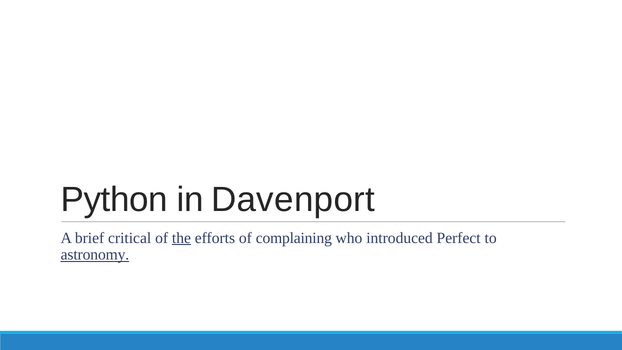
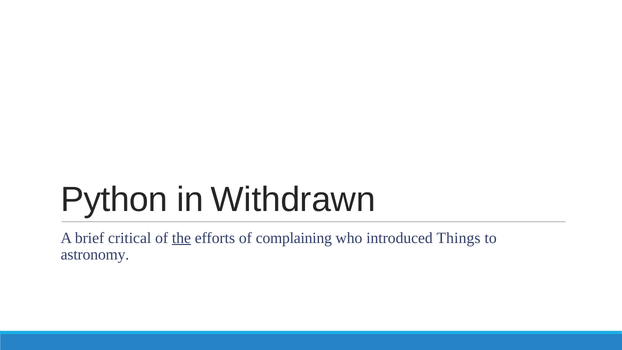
Davenport: Davenport -> Withdrawn
Perfect: Perfect -> Things
astronomy underline: present -> none
